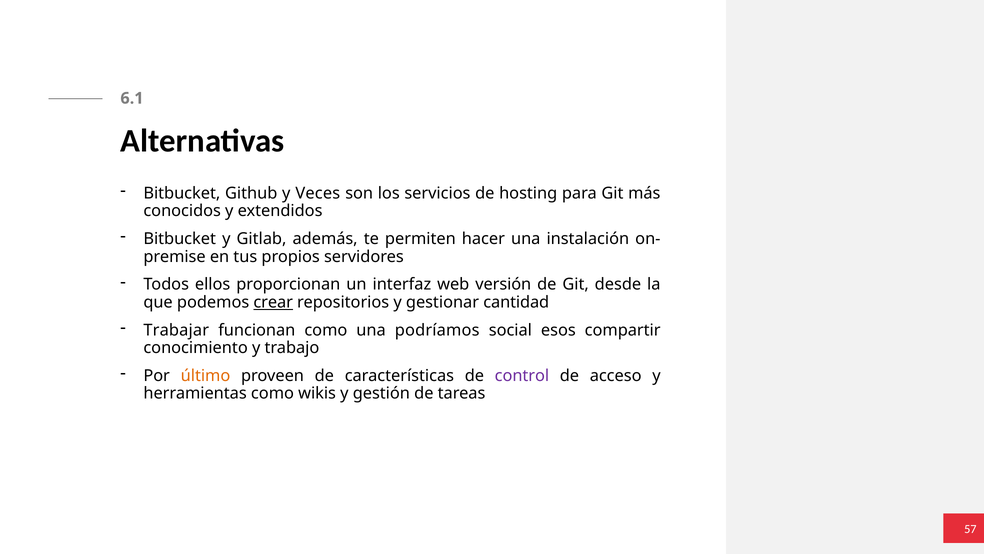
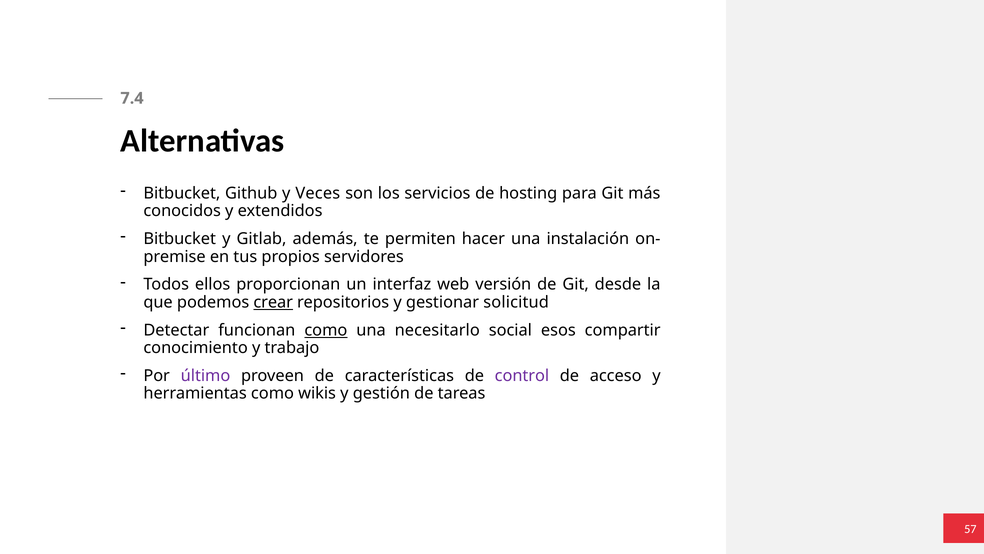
6.1: 6.1 -> 7.4
cantidad: cantidad -> solicitud
Trabajar: Trabajar -> Detectar
como at (326, 330) underline: none -> present
podríamos: podríamos -> necesitarlo
último colour: orange -> purple
